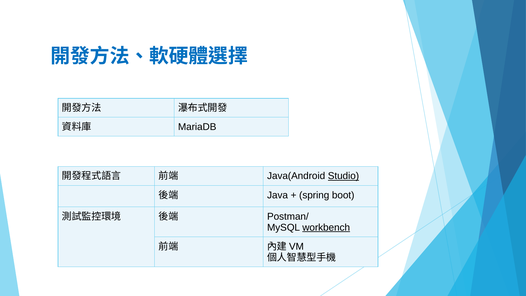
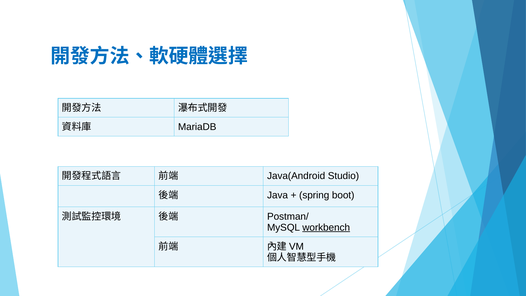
Studio underline: present -> none
